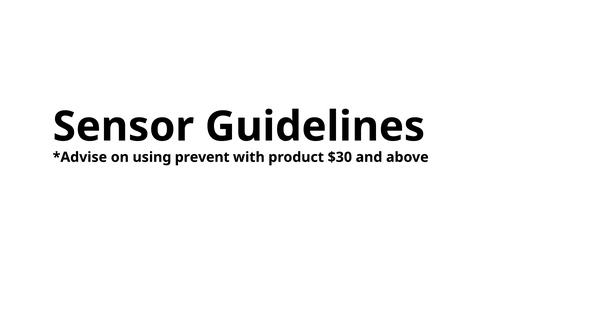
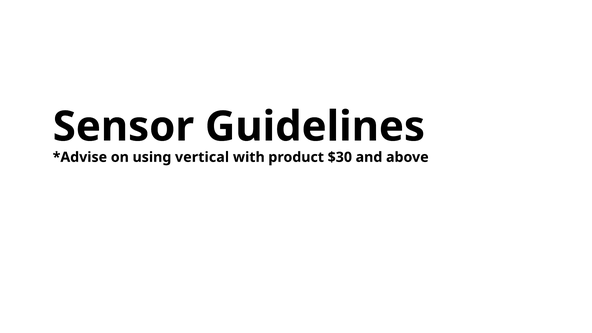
prevent: prevent -> vertical
